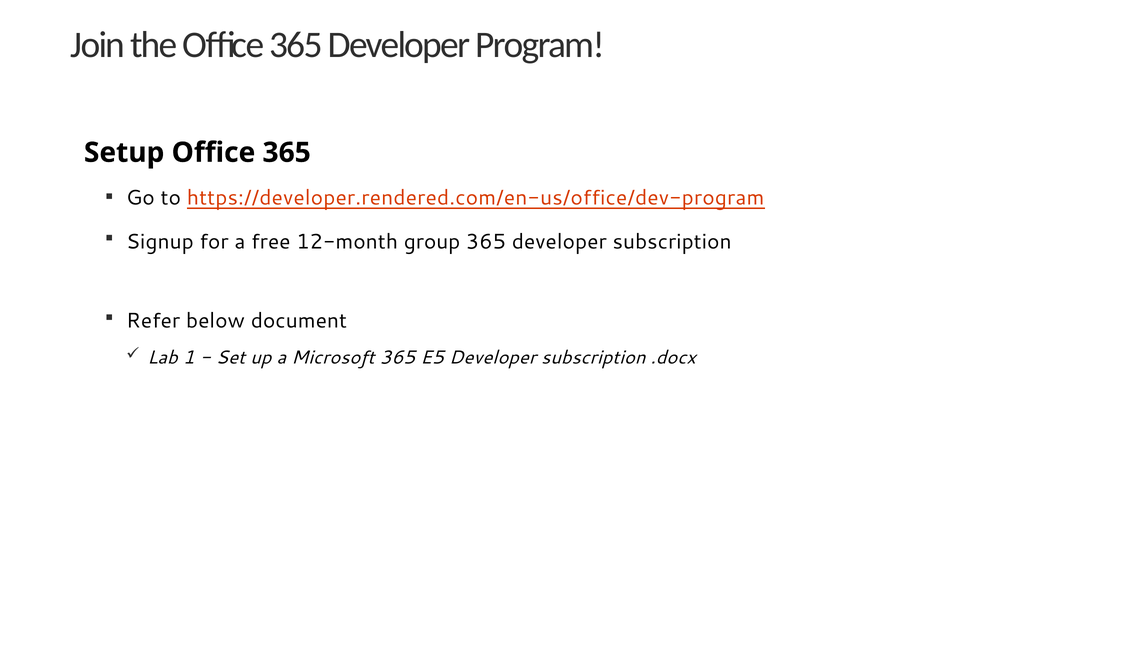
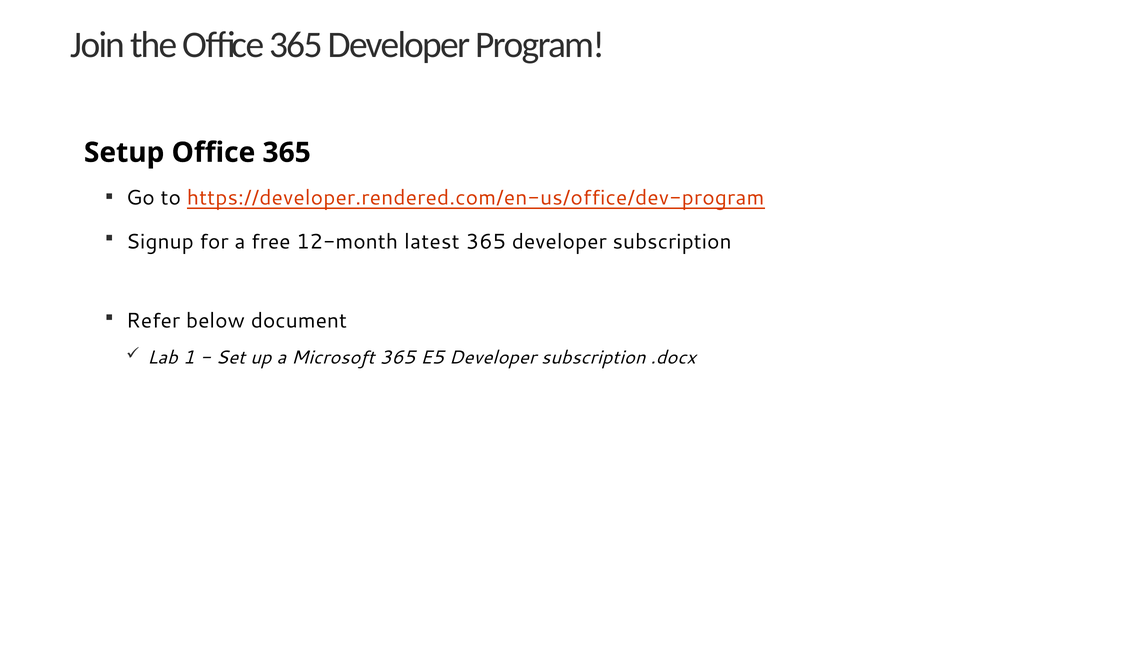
group: group -> latest
